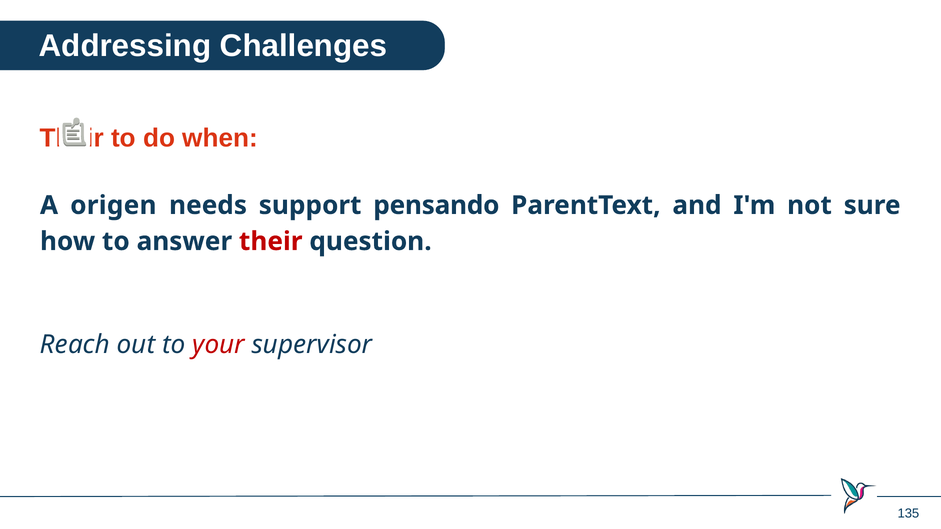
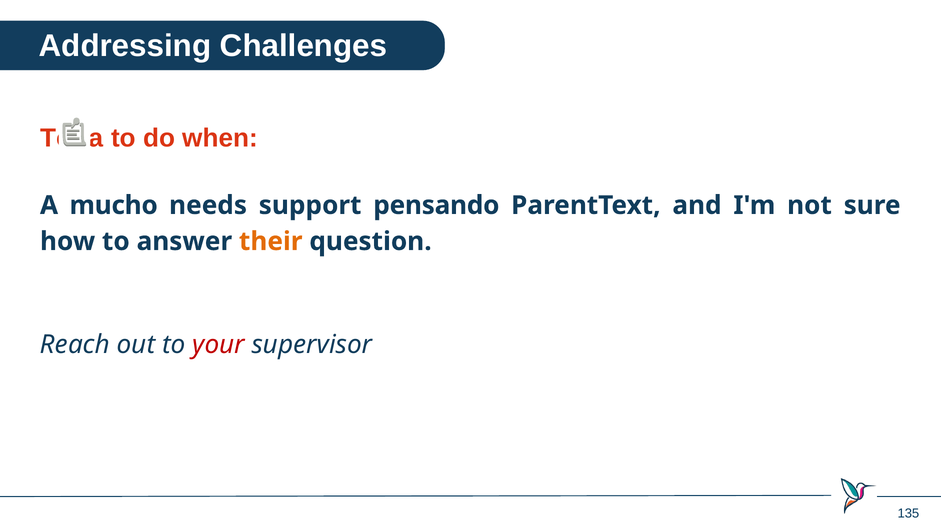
Their at (72, 138): Their -> Toda
origen: origen -> mucho
their at (271, 242) colour: red -> orange
